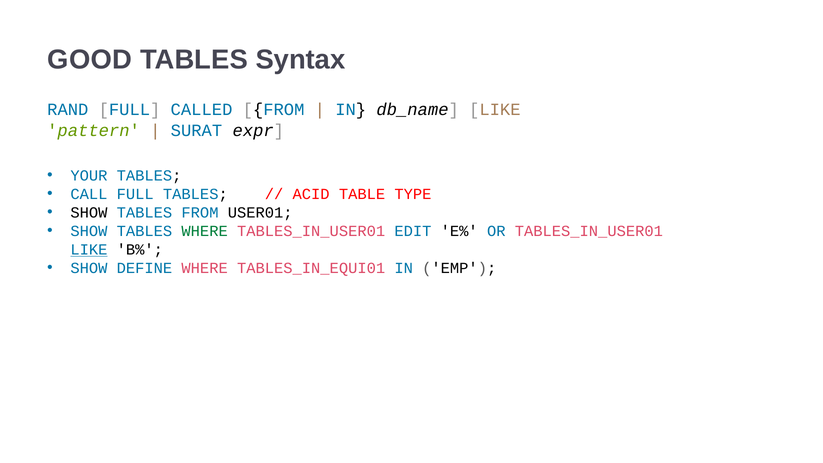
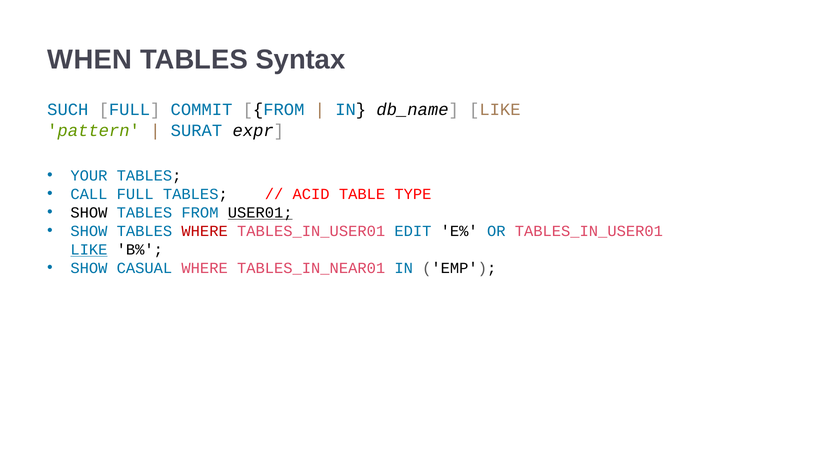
GOOD: GOOD -> WHEN
RAND: RAND -> SUCH
CALLED: CALLED -> COMMIT
USER01 underline: none -> present
WHERE at (205, 231) colour: green -> red
DEFINE: DEFINE -> CASUAL
TABLES_IN_EQUI01: TABLES_IN_EQUI01 -> TABLES_IN_NEAR01
